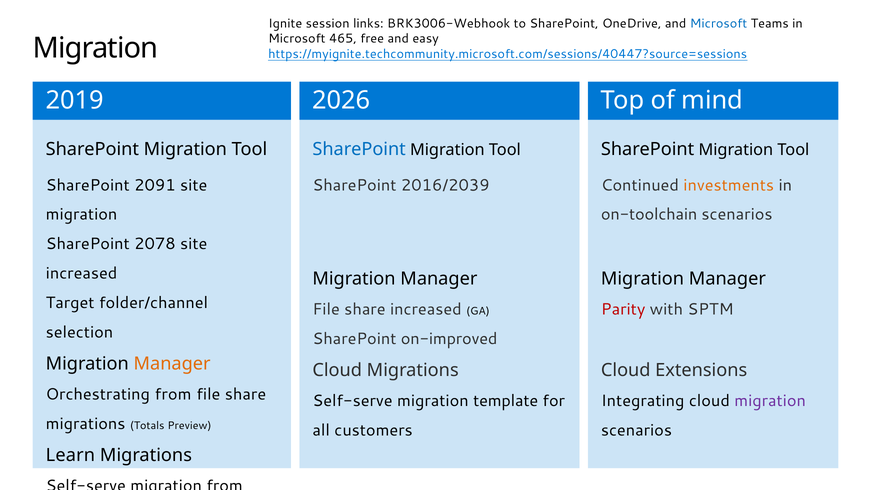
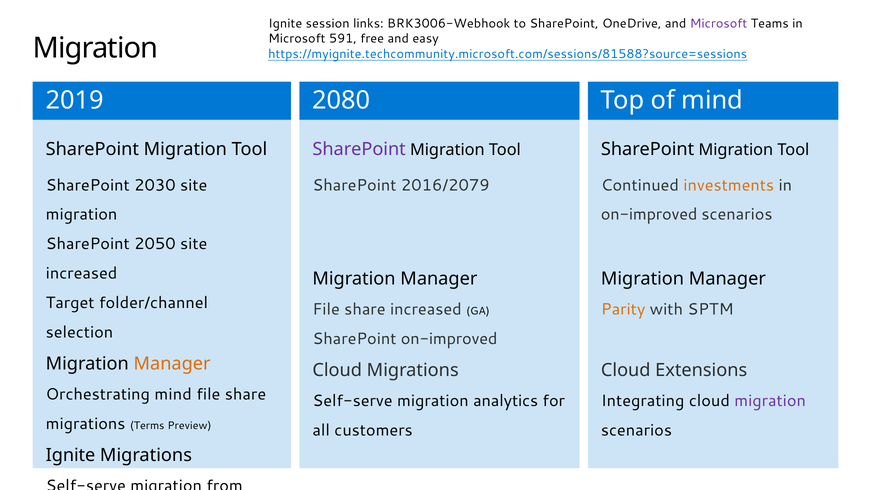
Microsoft at (718, 23) colour: blue -> purple
465: 465 -> 591
https://myignite.techcommunity.microsoft.com/sessions/40447?source=sessions: https://myignite.techcommunity.microsoft.com/sessions/40447?source=sessions -> https://myignite.techcommunity.microsoft.com/sessions/81588?source=sessions
2026: 2026 -> 2080
SharePoint at (359, 149) colour: blue -> purple
2091: 2091 -> 2030
2016/2039: 2016/2039 -> 2016/2079
on-toolchain at (649, 215): on-toolchain -> on-improved
2078: 2078 -> 2050
Parity colour: red -> orange
Orchestrating from: from -> mind
template: template -> analytics
Totals: Totals -> Terms
Learn at (70, 455): Learn -> Ignite
